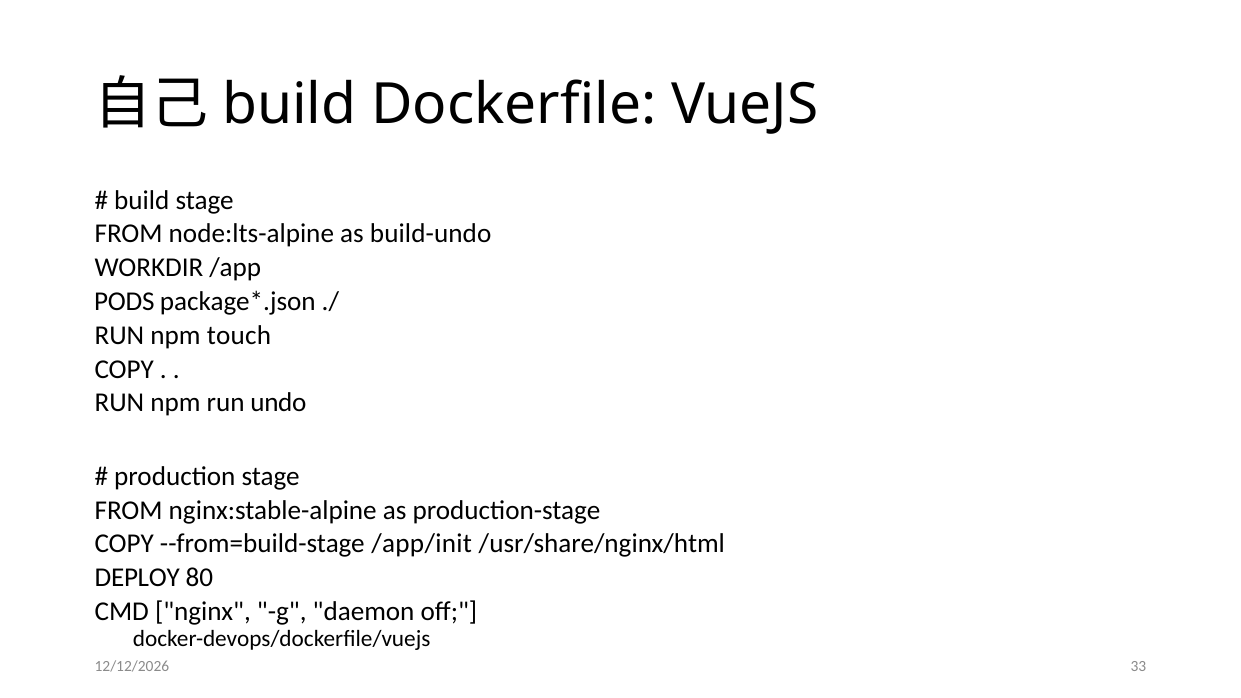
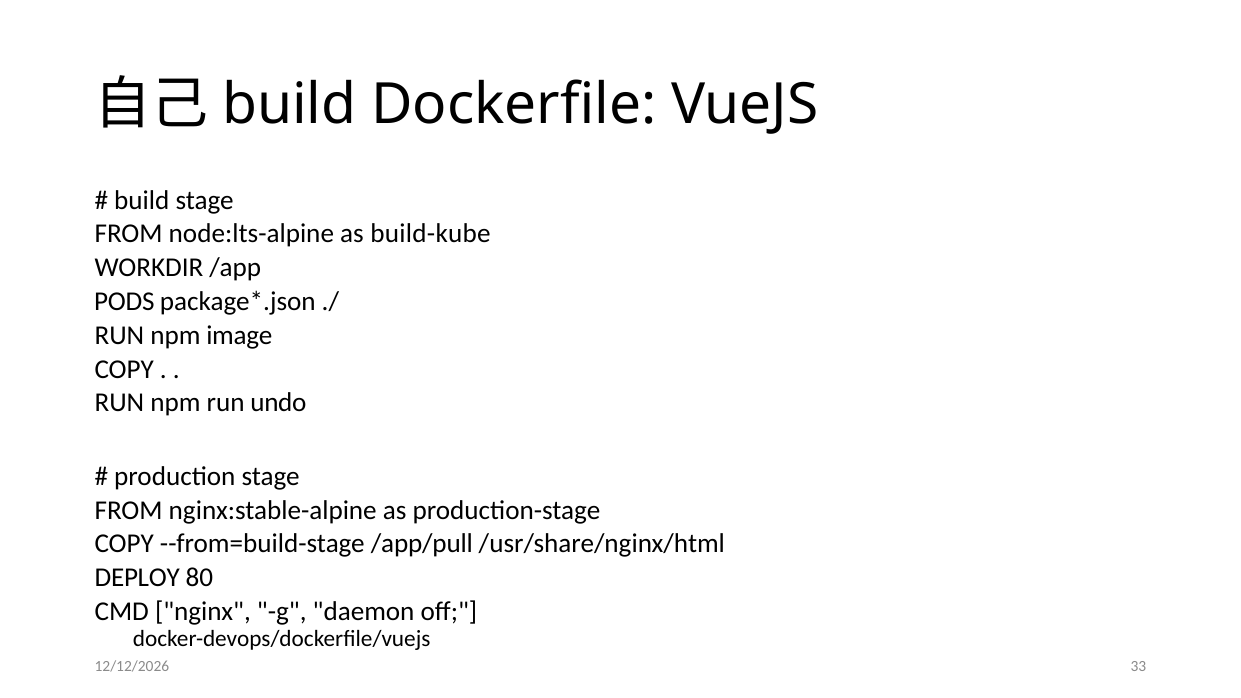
build-undo: build-undo -> build-kube
touch: touch -> image
/app/init: /app/init -> /app/pull
